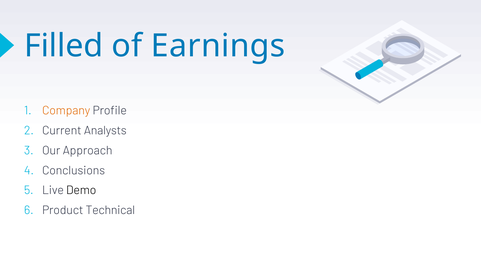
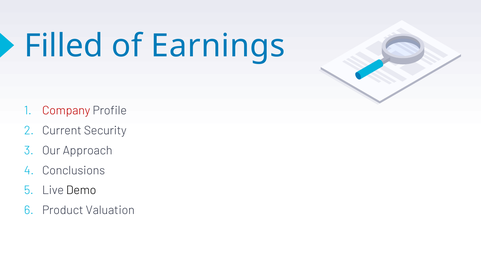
Company colour: orange -> red
Analysts: Analysts -> Security
Technical: Technical -> Valuation
